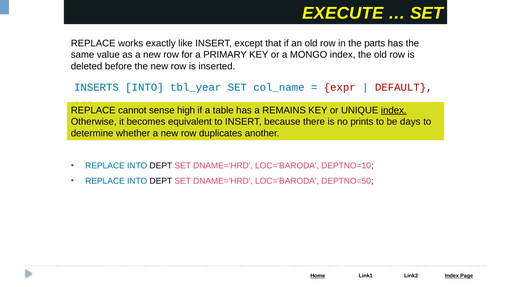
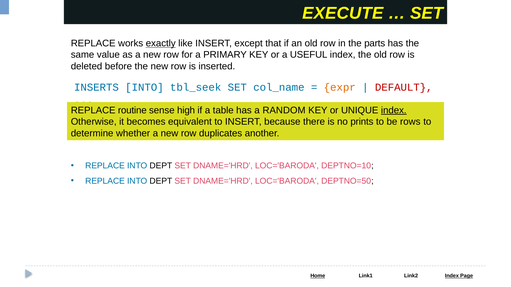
exactly underline: none -> present
MONGO: MONGO -> USEFUL
tbl_year: tbl_year -> tbl_seek
expr colour: red -> orange
cannot: cannot -> routine
REMAINS: REMAINS -> RANDOM
days: days -> rows
